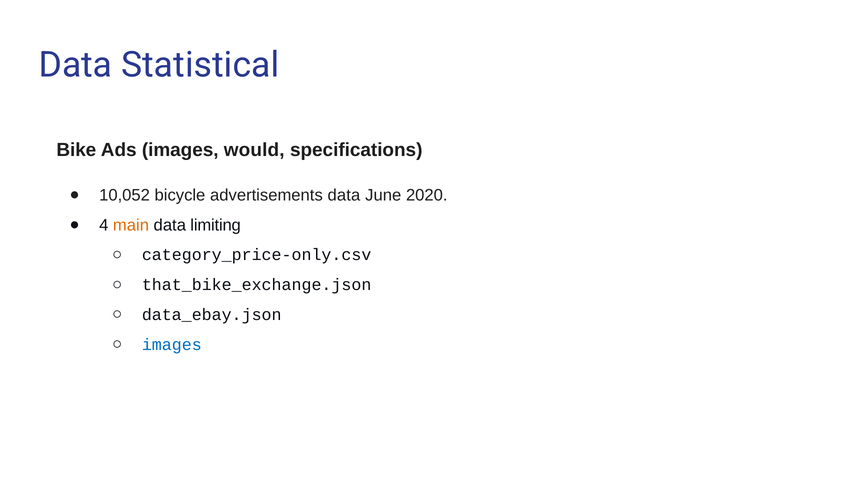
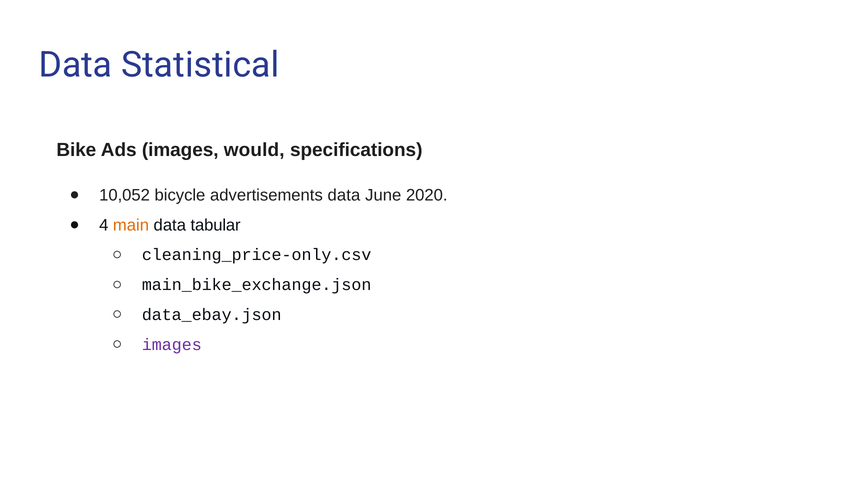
limiting: limiting -> tabular
category_price-only.csv: category_price-only.csv -> cleaning_price-only.csv
that_bike_exchange.json: that_bike_exchange.json -> main_bike_exchange.json
images at (172, 344) colour: blue -> purple
